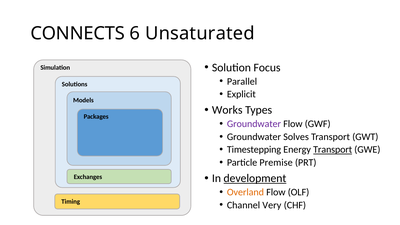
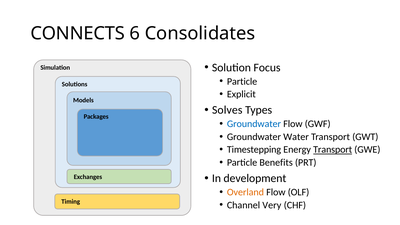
Unsaturated: Unsaturated -> Consolidates
Parallel at (242, 81): Parallel -> Particle
Works: Works -> Solves
Groundwater at (254, 124) colour: purple -> blue
Solves: Solves -> Water
Premise: Premise -> Benefits
development underline: present -> none
